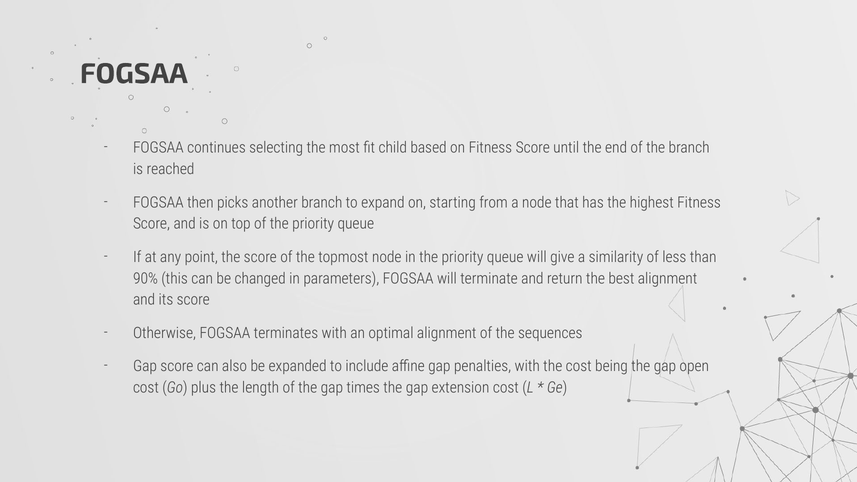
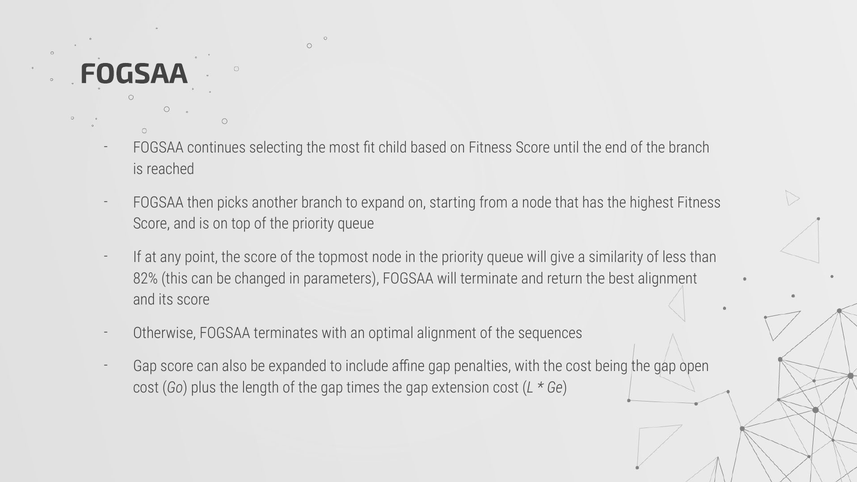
90%: 90% -> 82%
